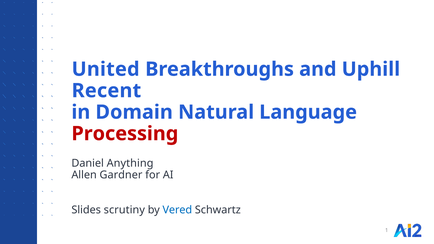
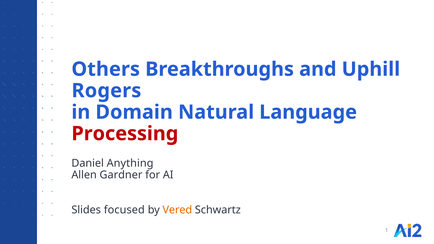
United: United -> Others
Recent: Recent -> Rogers
scrutiny: scrutiny -> focused
Vered colour: blue -> orange
